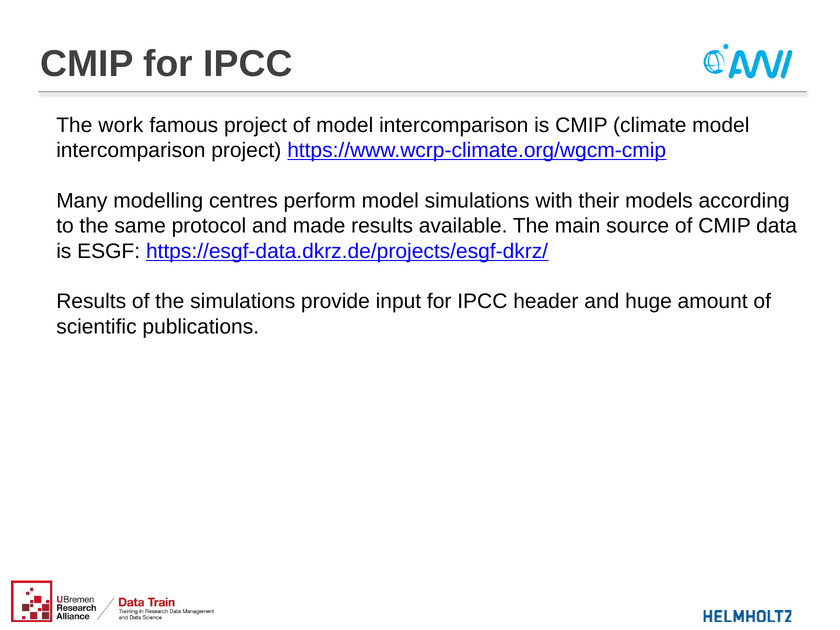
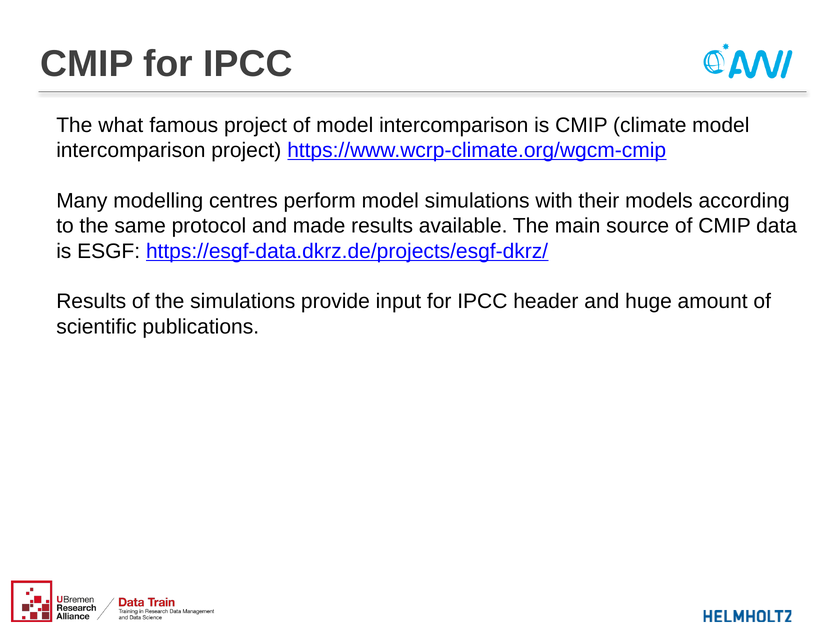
work: work -> what
